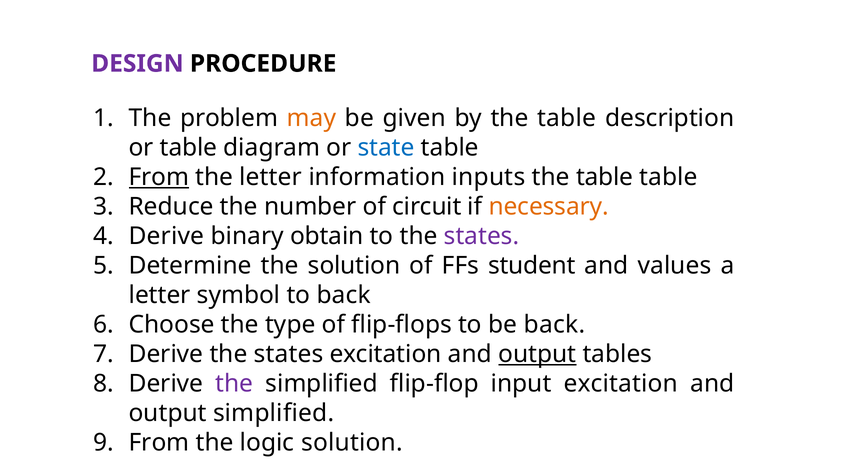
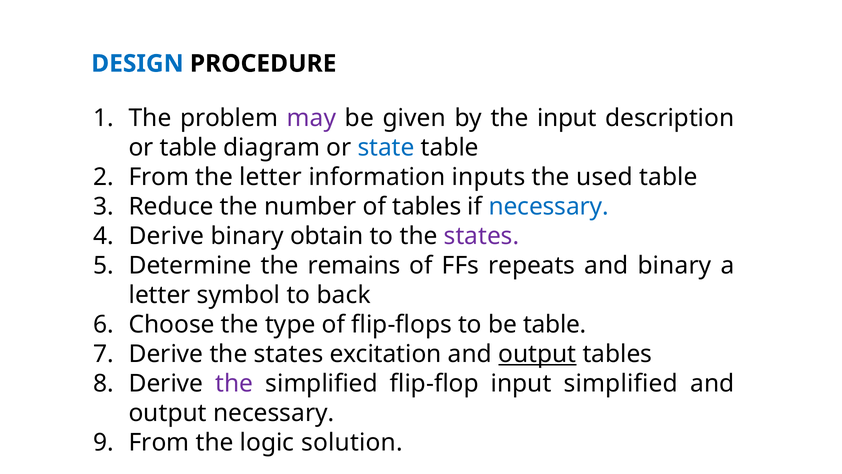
DESIGN colour: purple -> blue
may colour: orange -> purple
by the table: table -> input
From at (159, 177) underline: present -> none
table at (605, 177): table -> used
of circuit: circuit -> tables
necessary at (549, 206) colour: orange -> blue
the solution: solution -> remains
student: student -> repeats
and values: values -> binary
be back: back -> table
input excitation: excitation -> simplified
output simplified: simplified -> necessary
